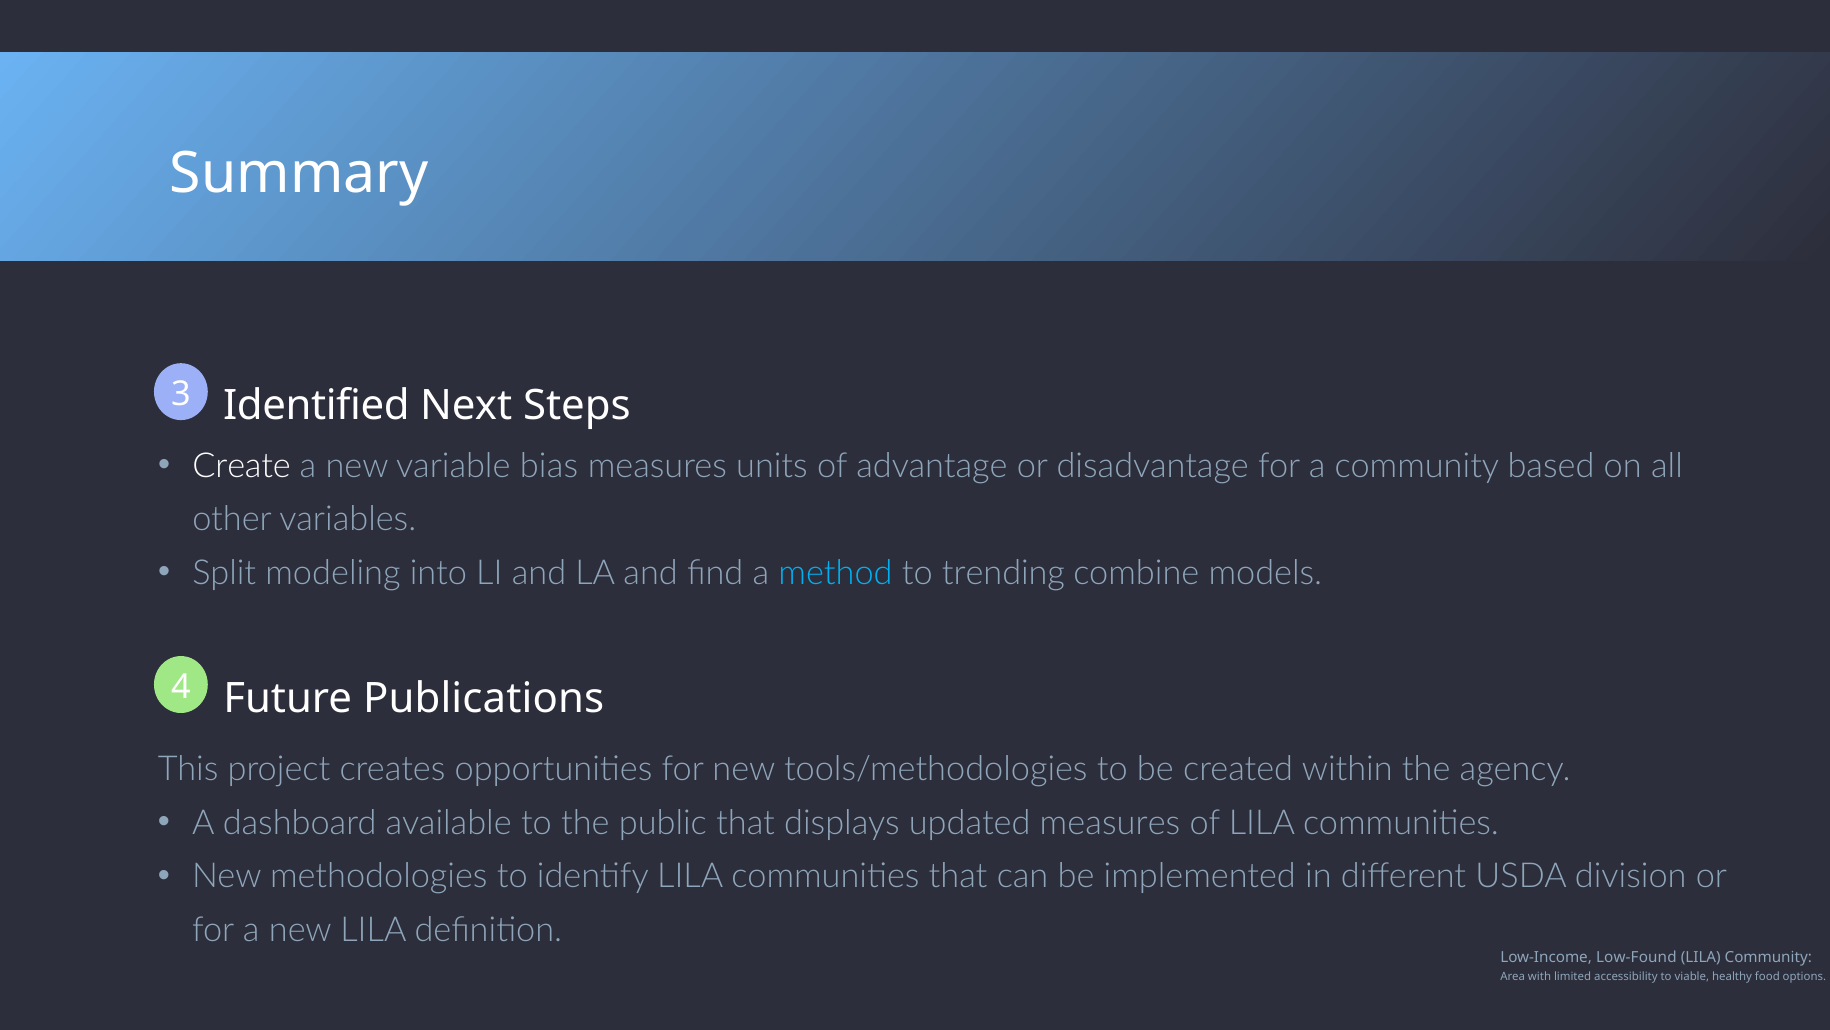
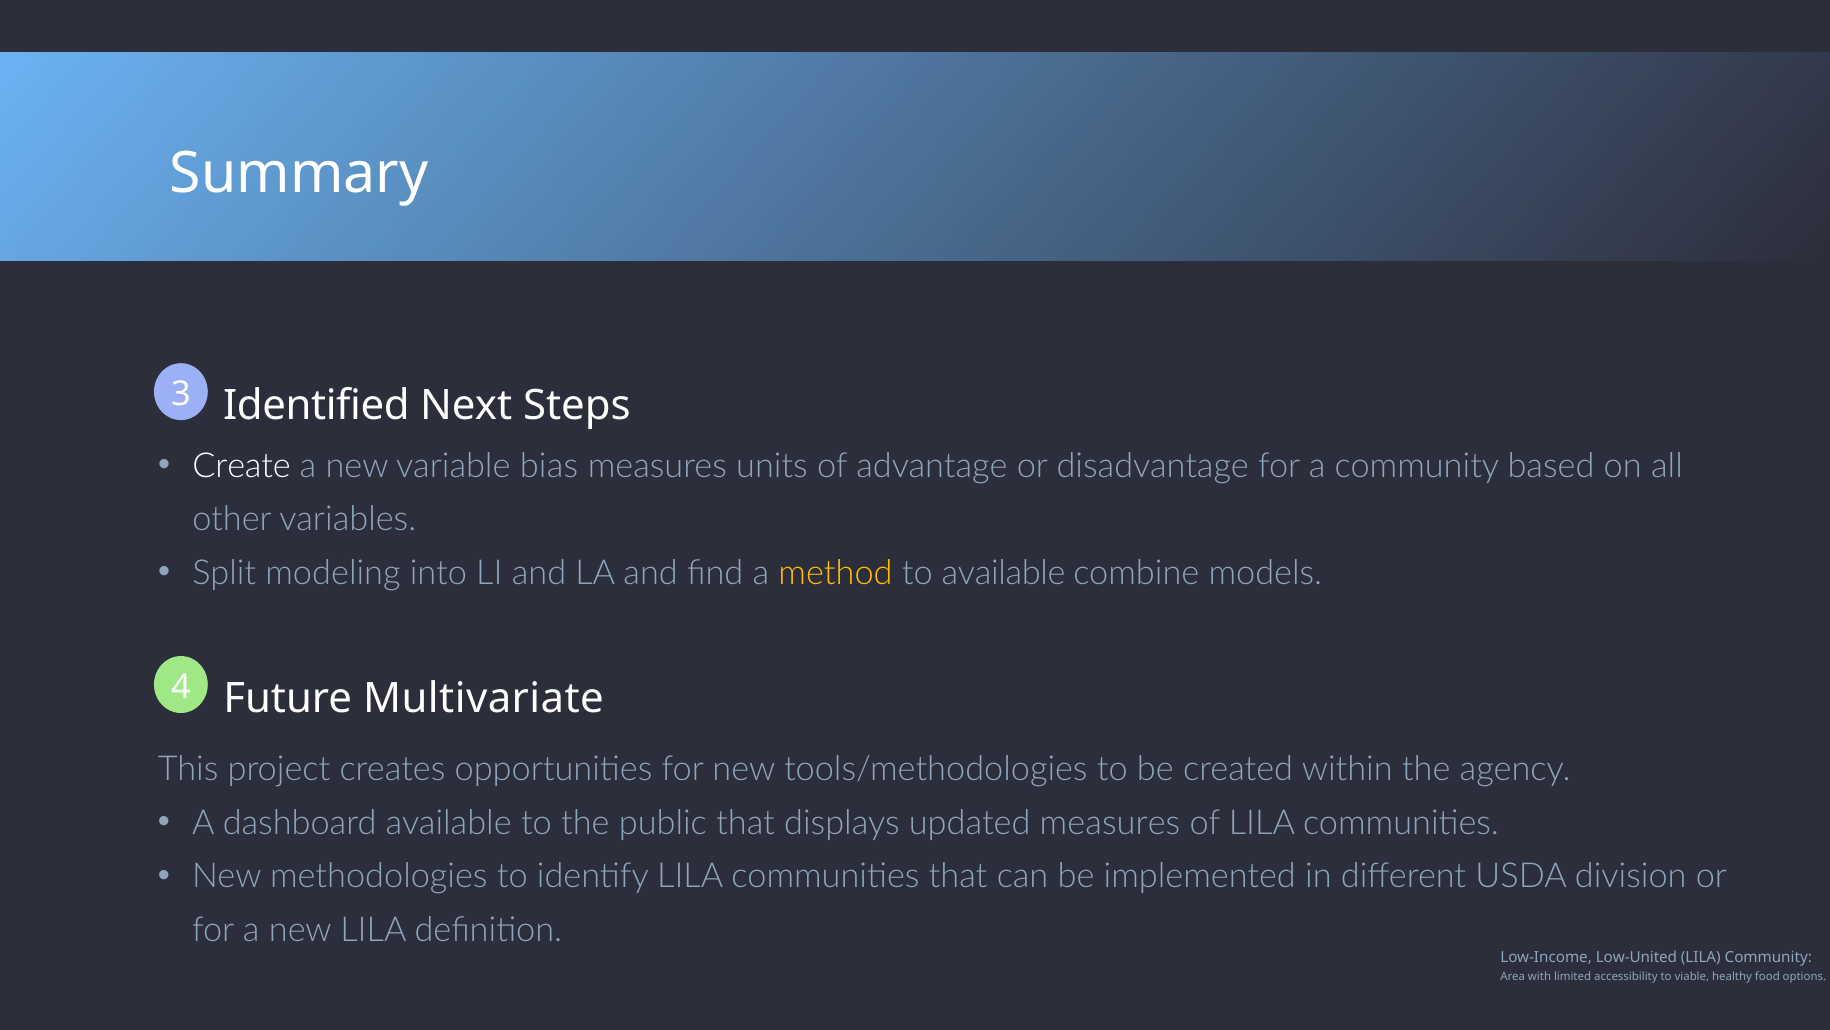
method colour: light blue -> yellow
to trending: trending -> available
Publications: Publications -> Multivariate
Low-Found: Low-Found -> Low-United
